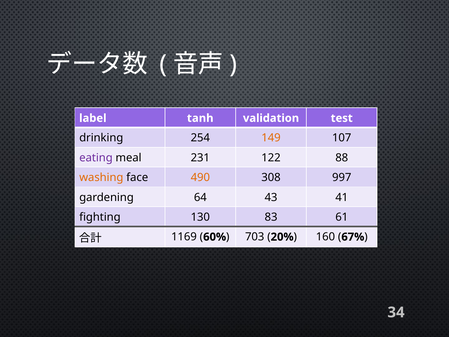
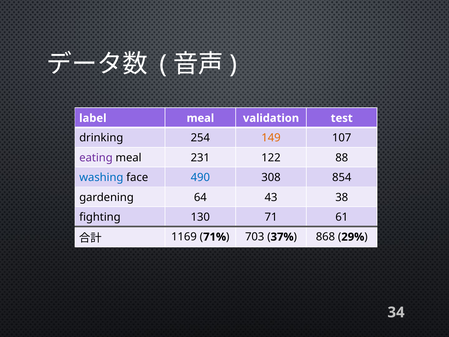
label tanh: tanh -> meal
washing colour: orange -> blue
490 colour: orange -> blue
997: 997 -> 854
41: 41 -> 38
83: 83 -> 71
60%: 60% -> 71%
20%: 20% -> 37%
160: 160 -> 868
67%: 67% -> 29%
